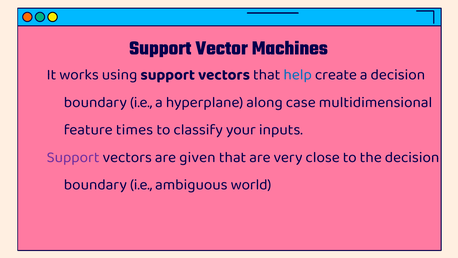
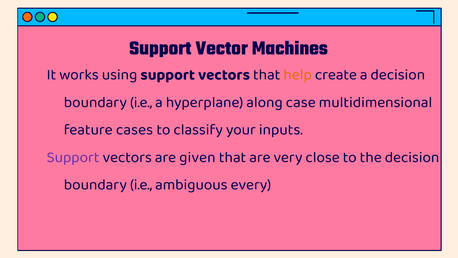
help colour: blue -> orange
times: times -> cases
world: world -> every
